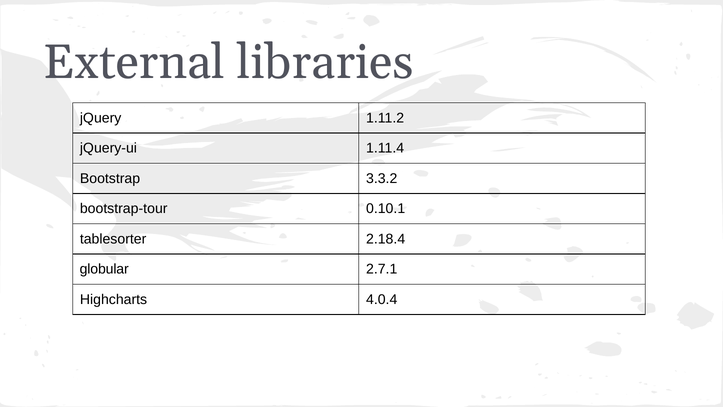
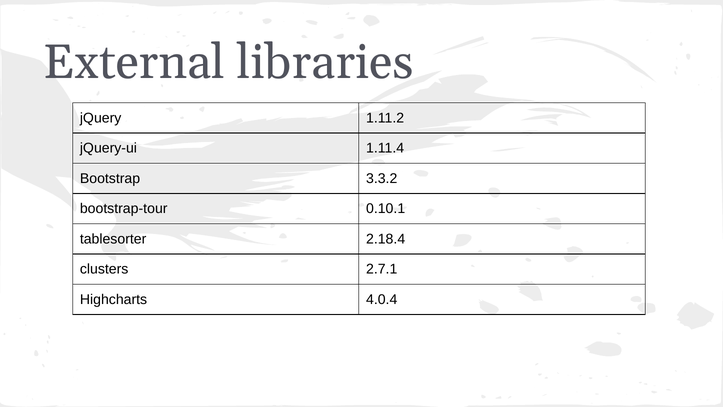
globular: globular -> clusters
